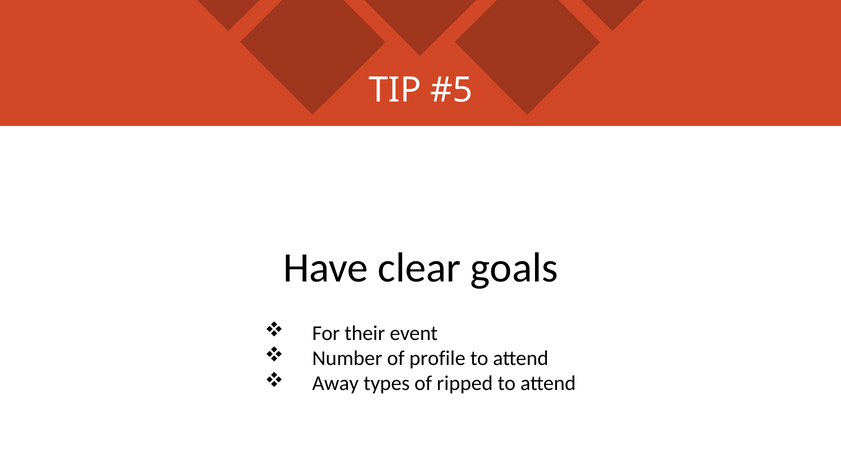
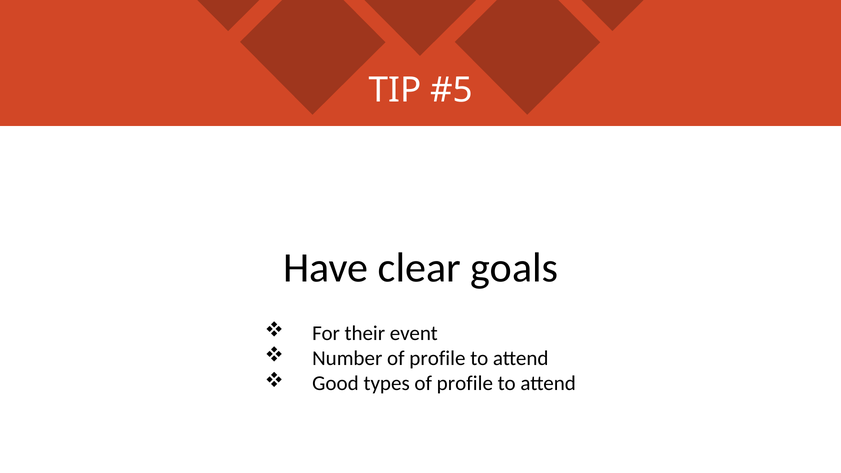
Away: Away -> Good
types of ripped: ripped -> profile
